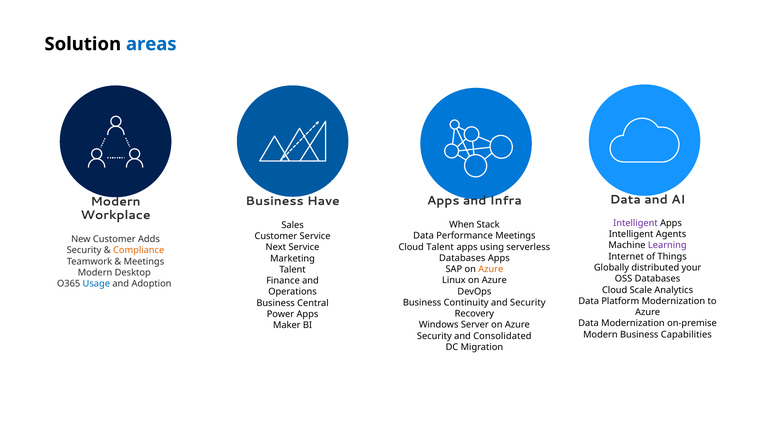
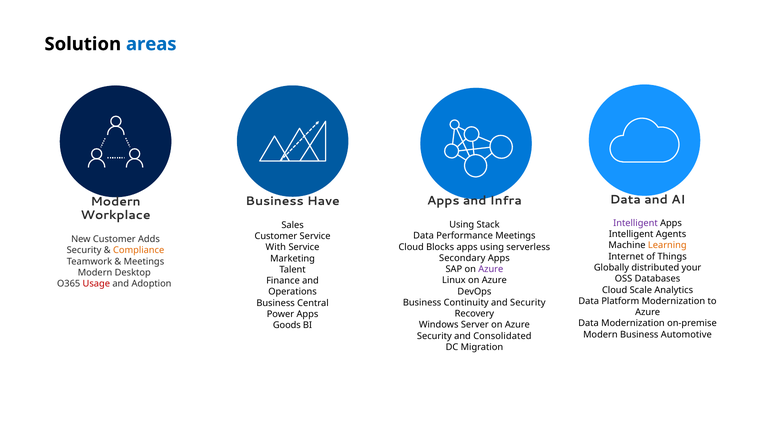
When at (462, 225): When -> Using
Learning colour: purple -> orange
Cloud Talent: Talent -> Blocks
Next: Next -> With
Databases at (462, 258): Databases -> Secondary
Azure at (491, 269) colour: orange -> purple
Usage colour: blue -> red
Maker: Maker -> Goods
Capabilities: Capabilities -> Automotive
